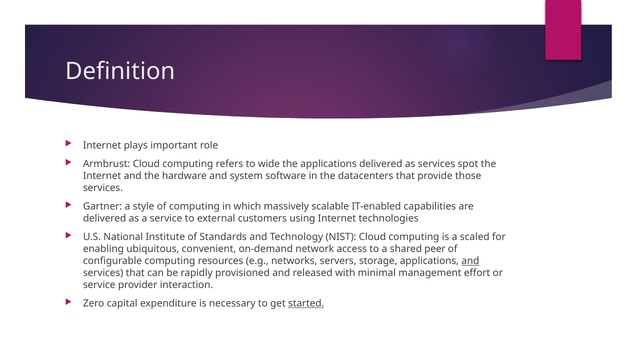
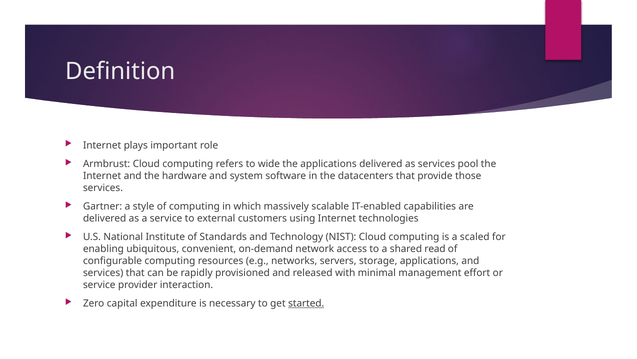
spot: spot -> pool
peer: peer -> read
and at (470, 261) underline: present -> none
